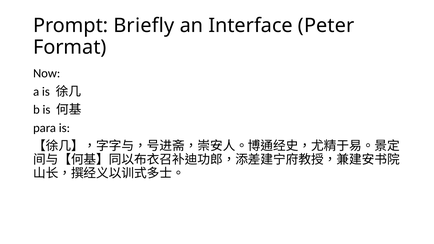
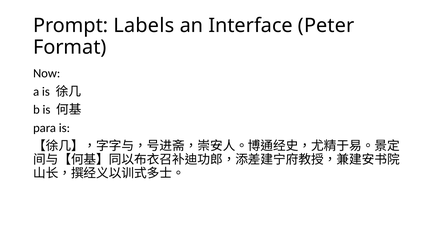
Briefly: Briefly -> Labels
